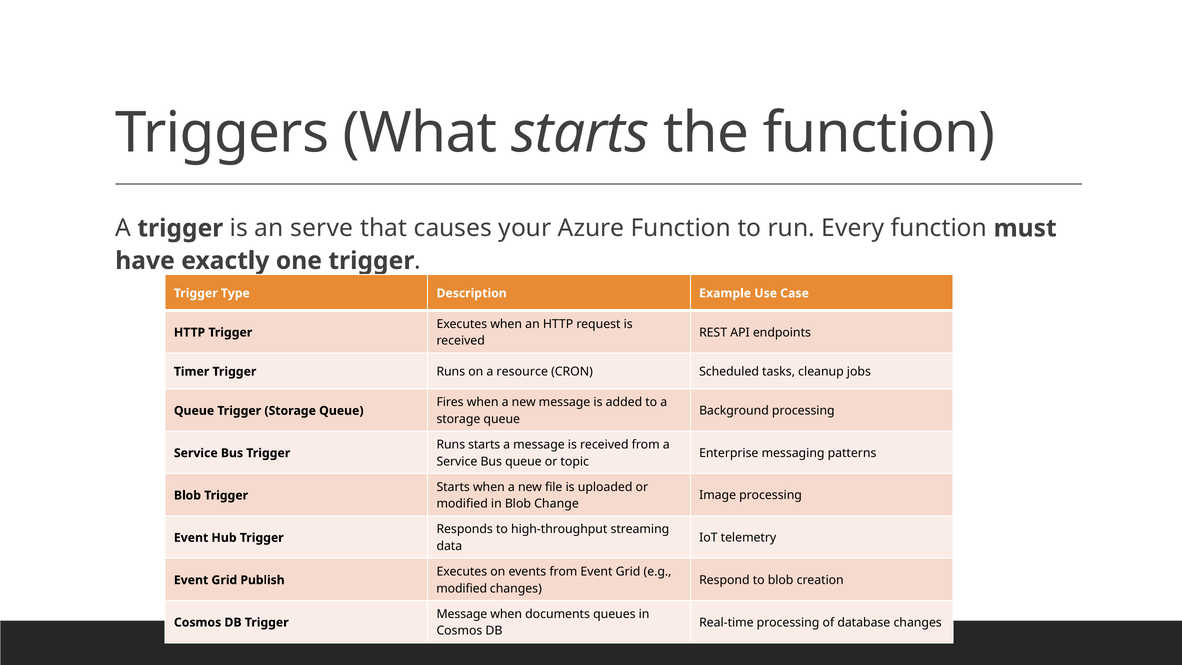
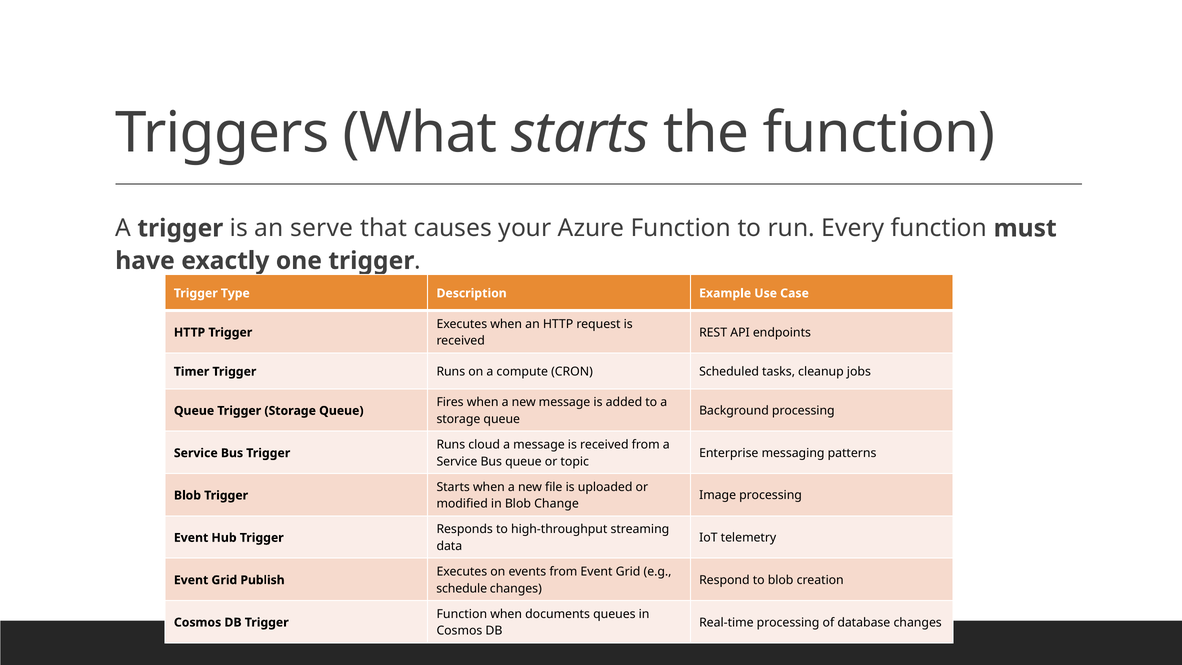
resource: resource -> compute
Runs starts: starts -> cloud
modified at (462, 588): modified -> schedule
Message at (462, 614): Message -> Function
